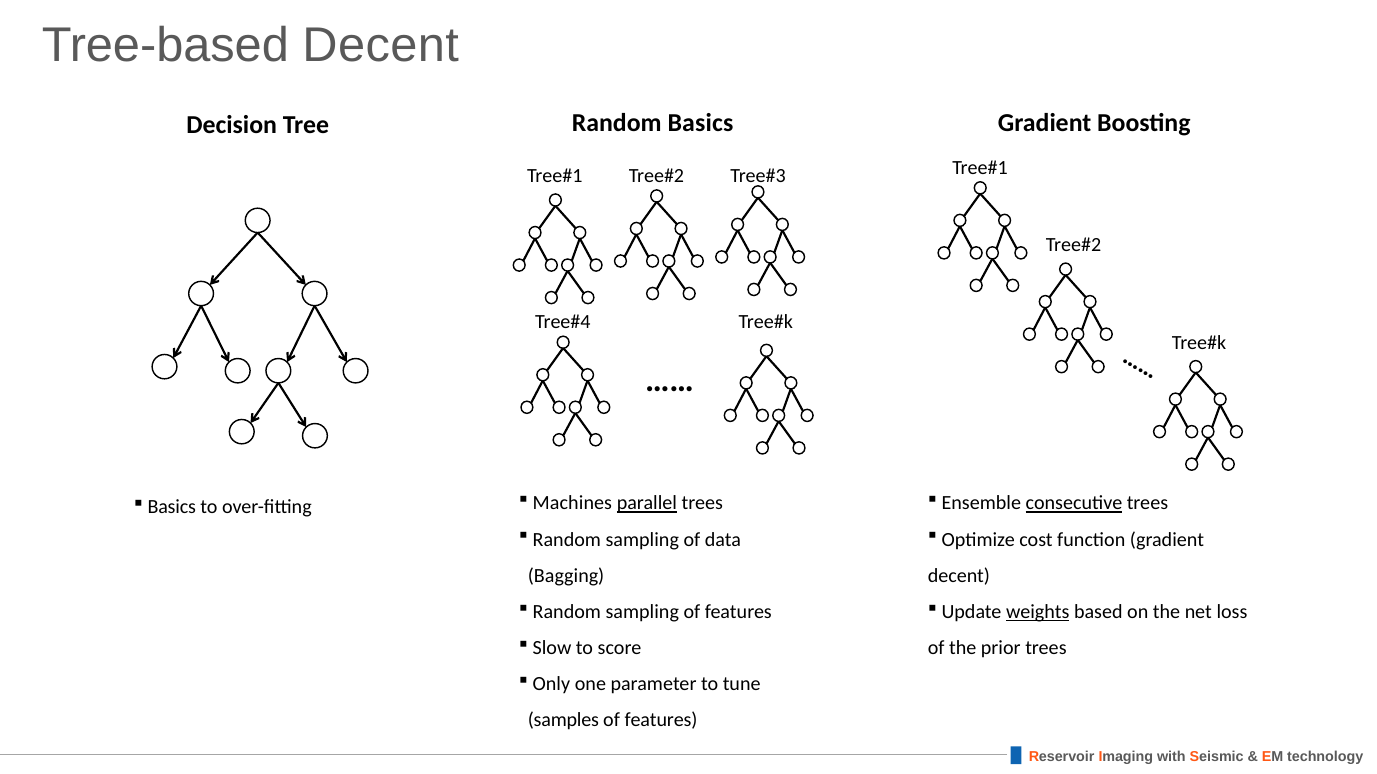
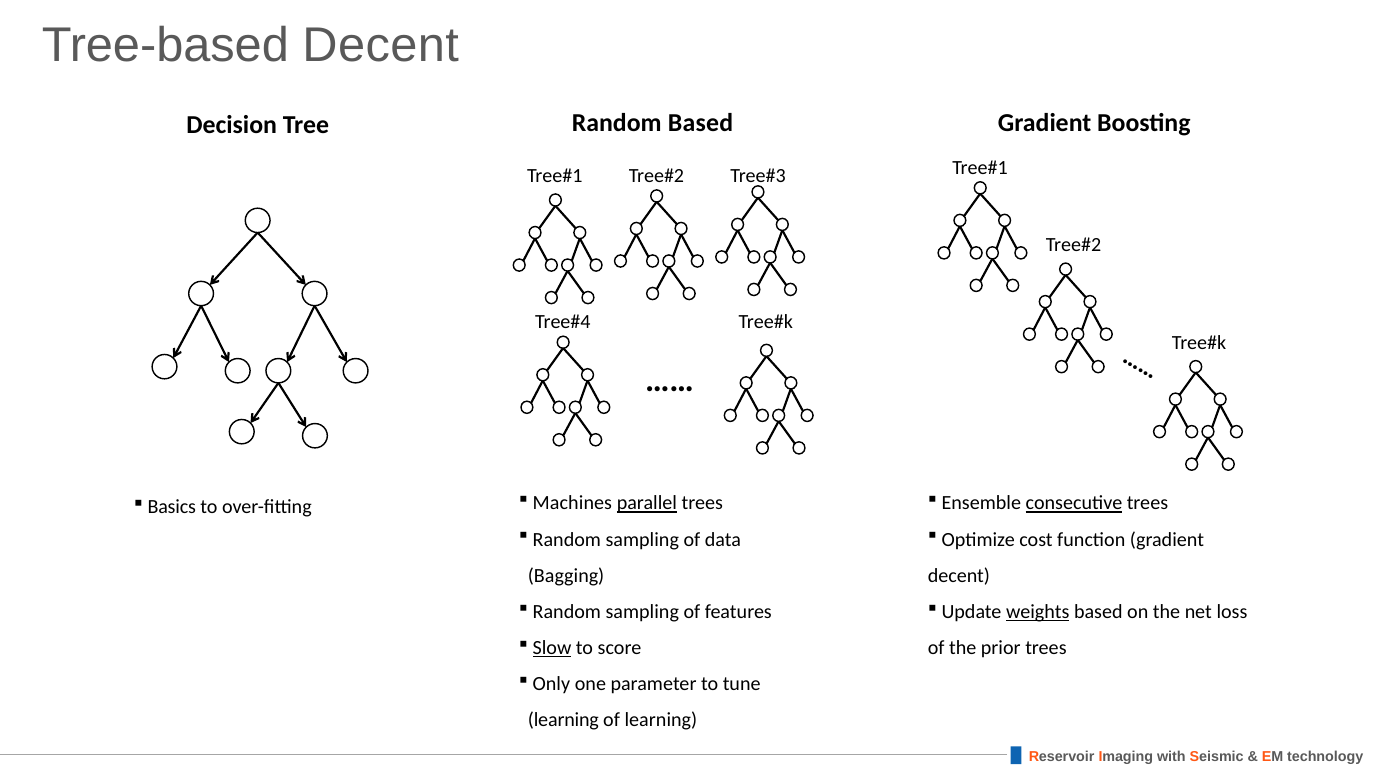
Random Basics: Basics -> Based
Slow underline: none -> present
samples at (563, 721): samples -> learning
features at (661, 721): features -> learning
